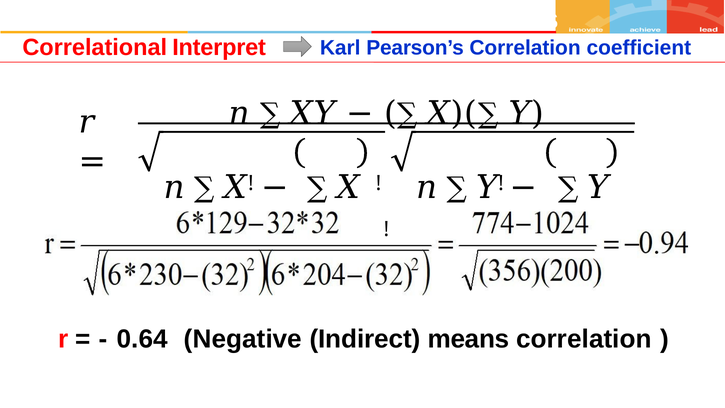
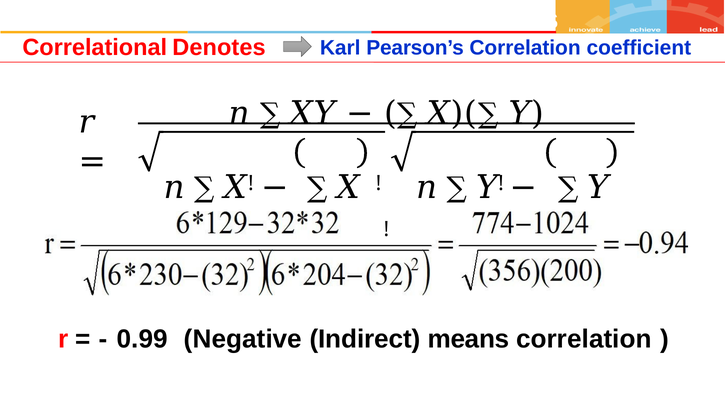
Interpret: Interpret -> Denotes
0.64: 0.64 -> 0.99
